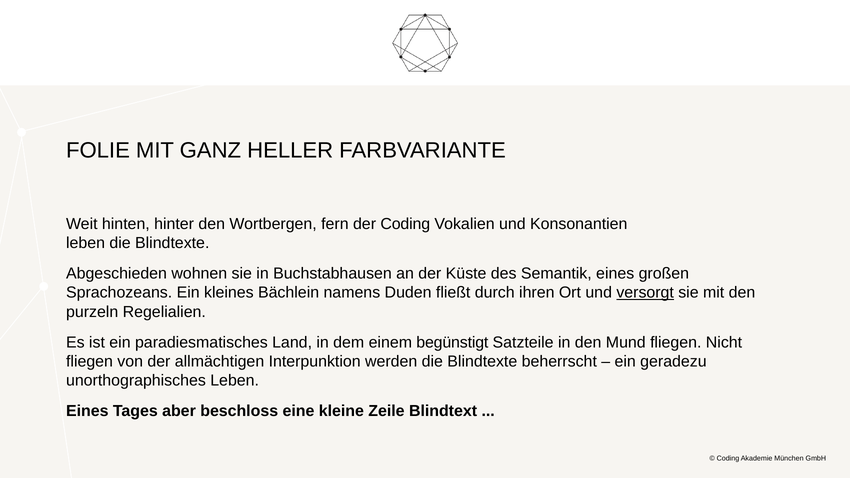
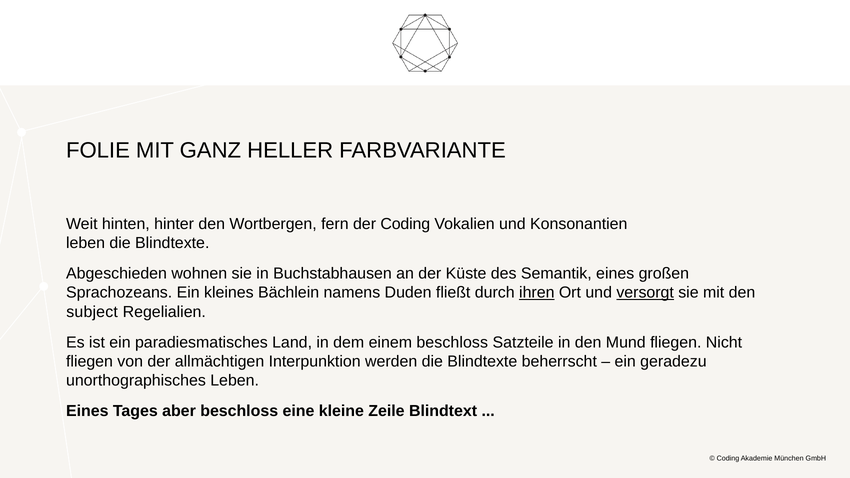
ihren underline: none -> present
purzeln: purzeln -> subject
einem begünstigt: begünstigt -> beschloss
